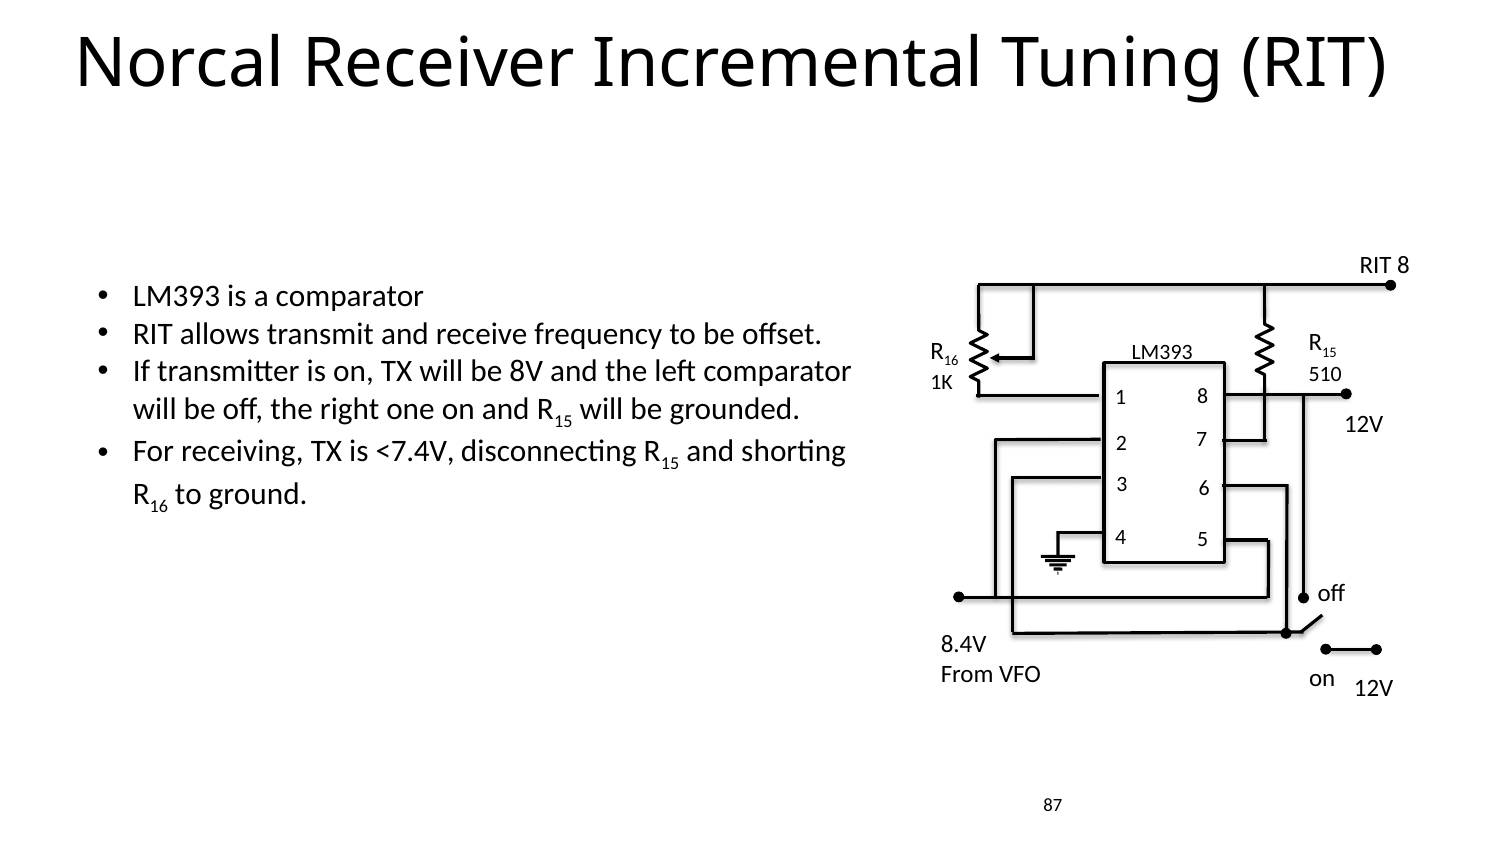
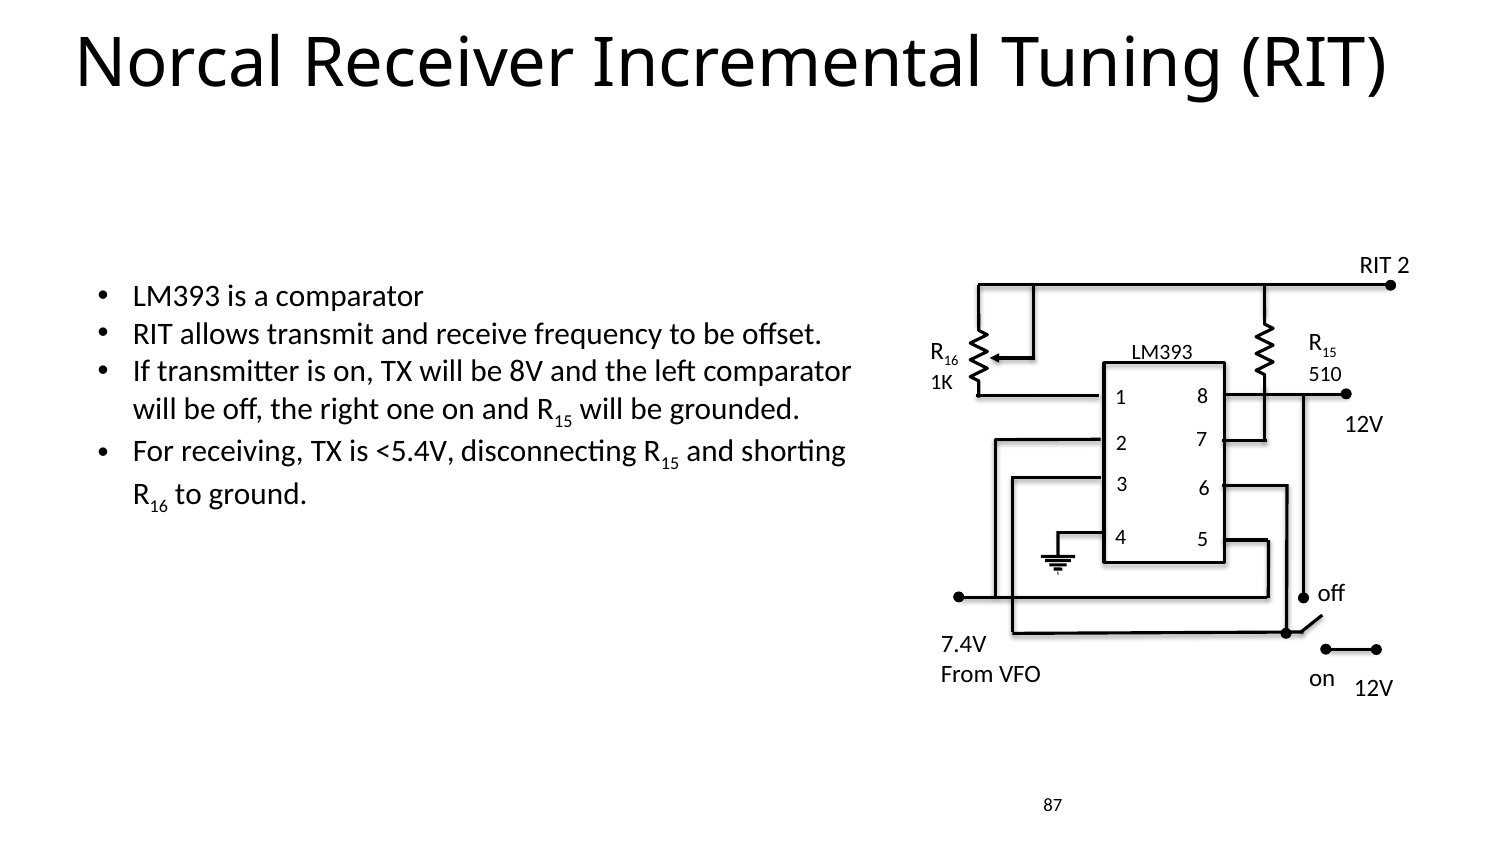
RIT 8: 8 -> 2
<7.4V: <7.4V -> <5.4V
8.4V: 8.4V -> 7.4V
